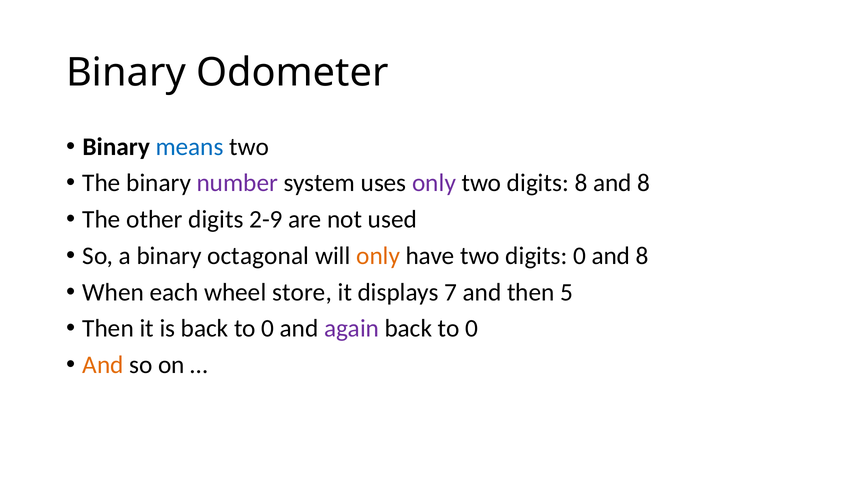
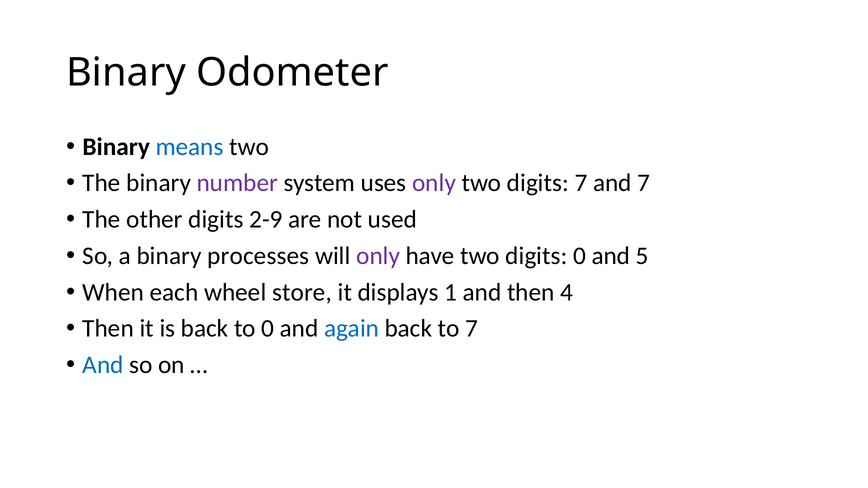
digits 8: 8 -> 7
8 at (644, 183): 8 -> 7
octagonal: octagonal -> processes
only at (378, 256) colour: orange -> purple
0 and 8: 8 -> 5
7: 7 -> 1
5: 5 -> 4
again colour: purple -> blue
0 at (471, 329): 0 -> 7
And at (103, 365) colour: orange -> blue
